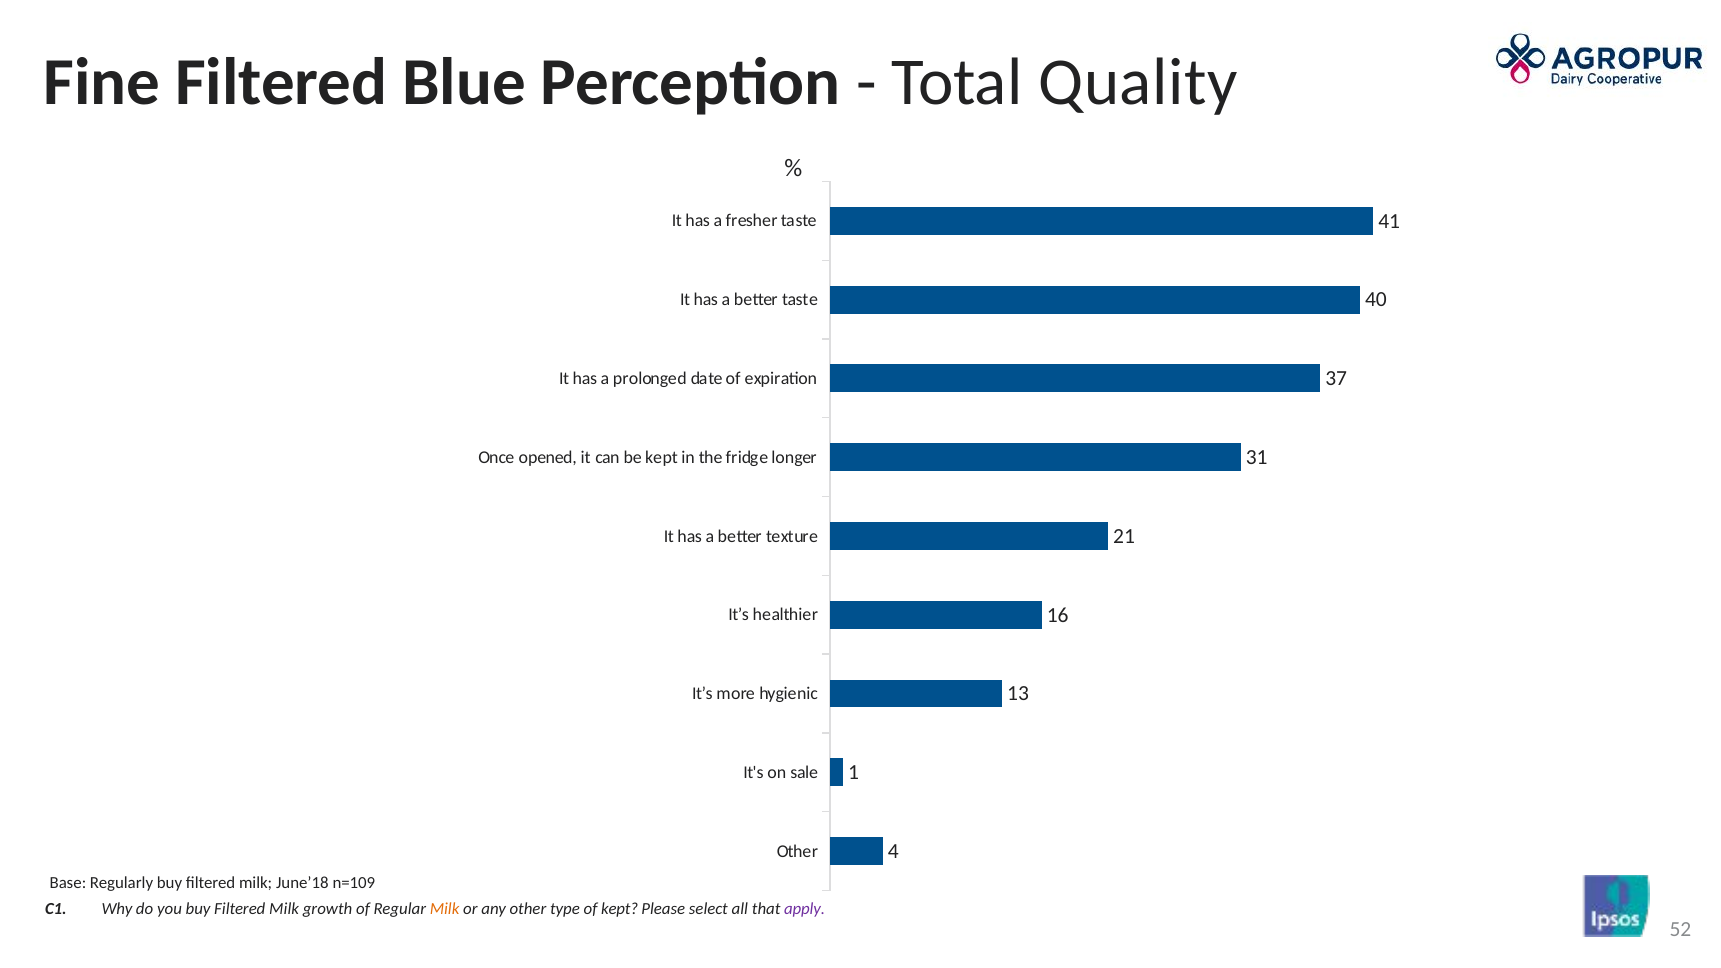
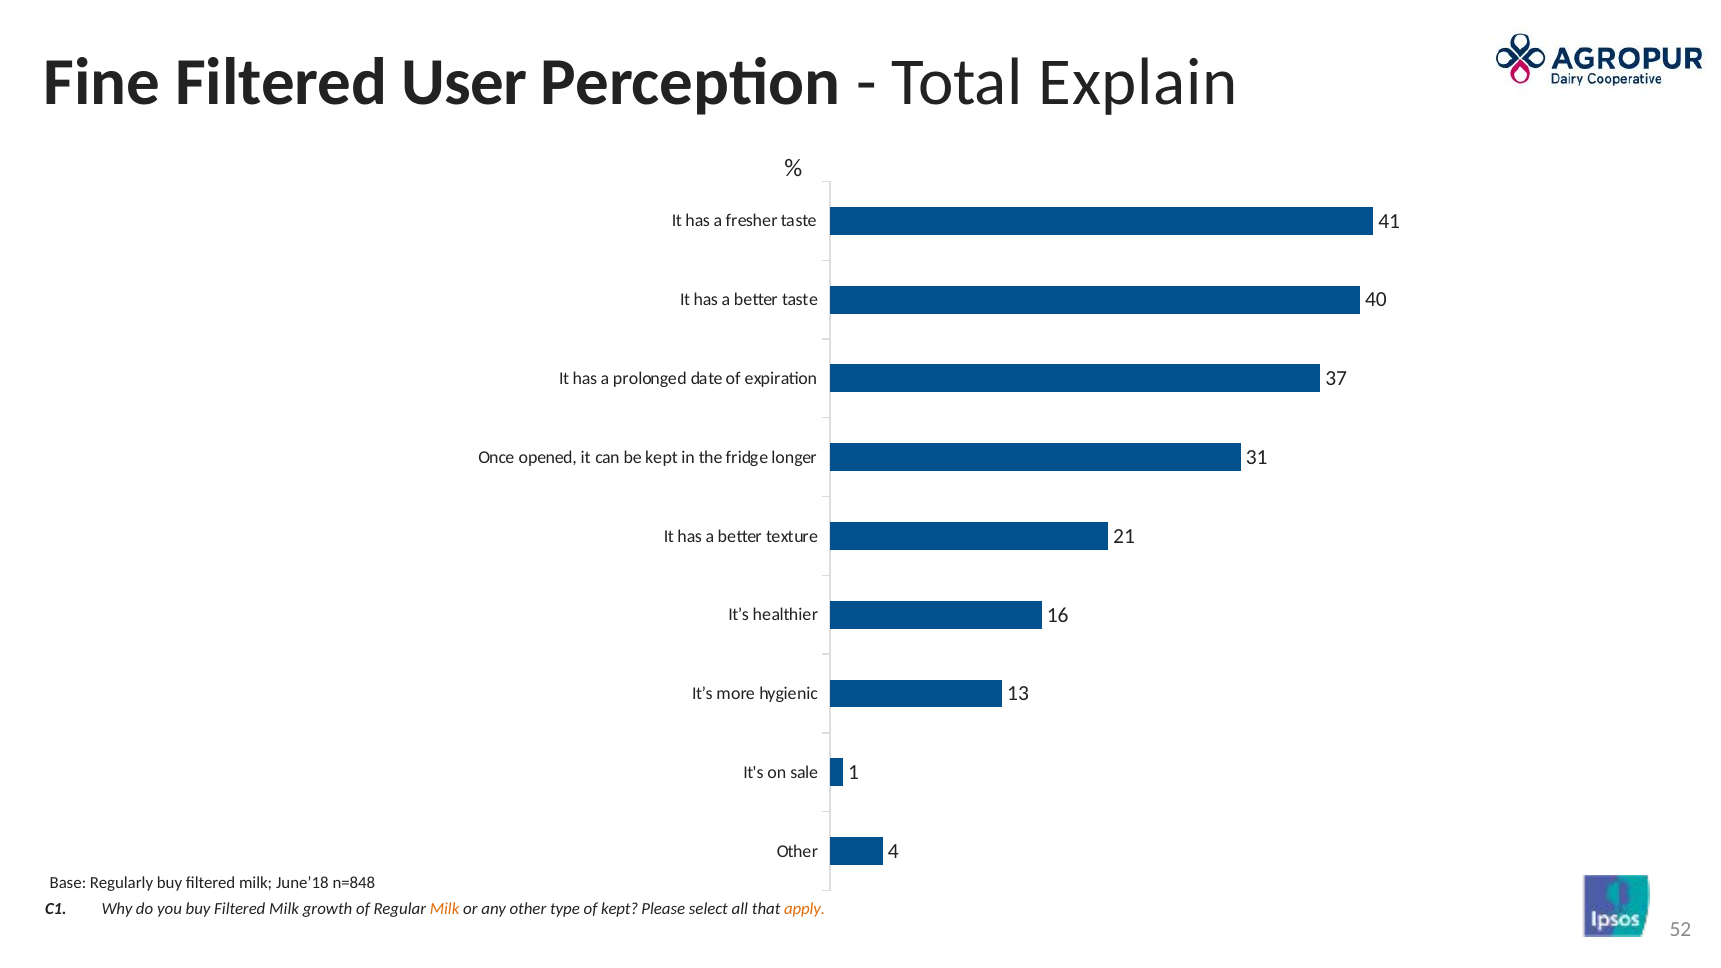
Blue: Blue -> User
Quality: Quality -> Explain
n=109: n=109 -> n=848
apply colour: purple -> orange
